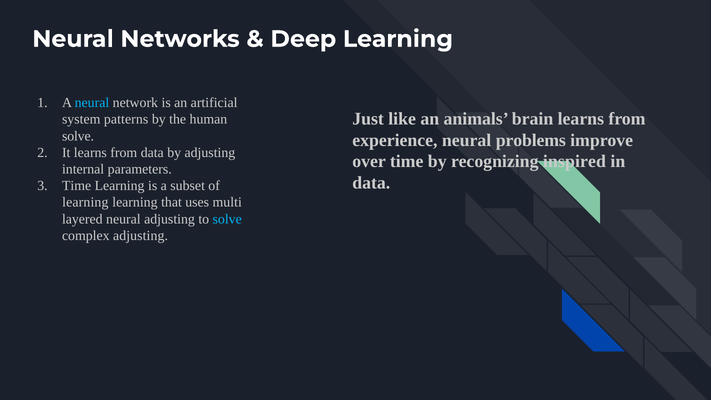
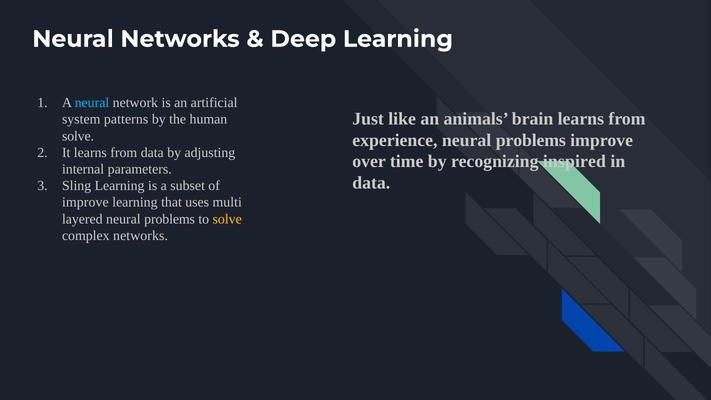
Time at (77, 186): Time -> Sling
learning at (85, 202): learning -> improve
layered neural adjusting: adjusting -> problems
solve at (227, 219) colour: light blue -> yellow
complex adjusting: adjusting -> networks
